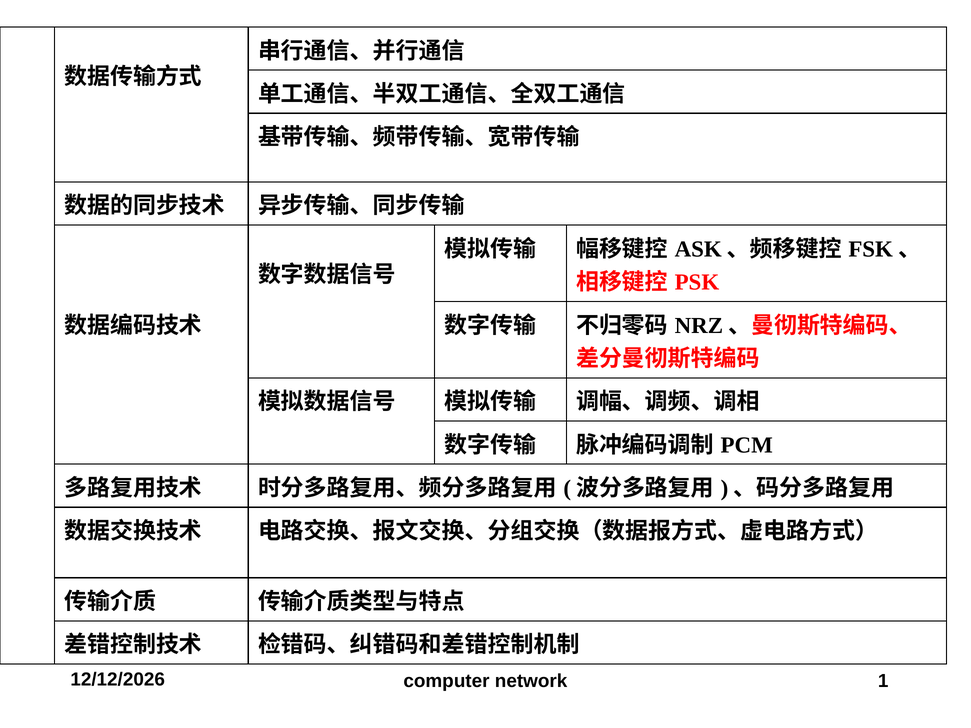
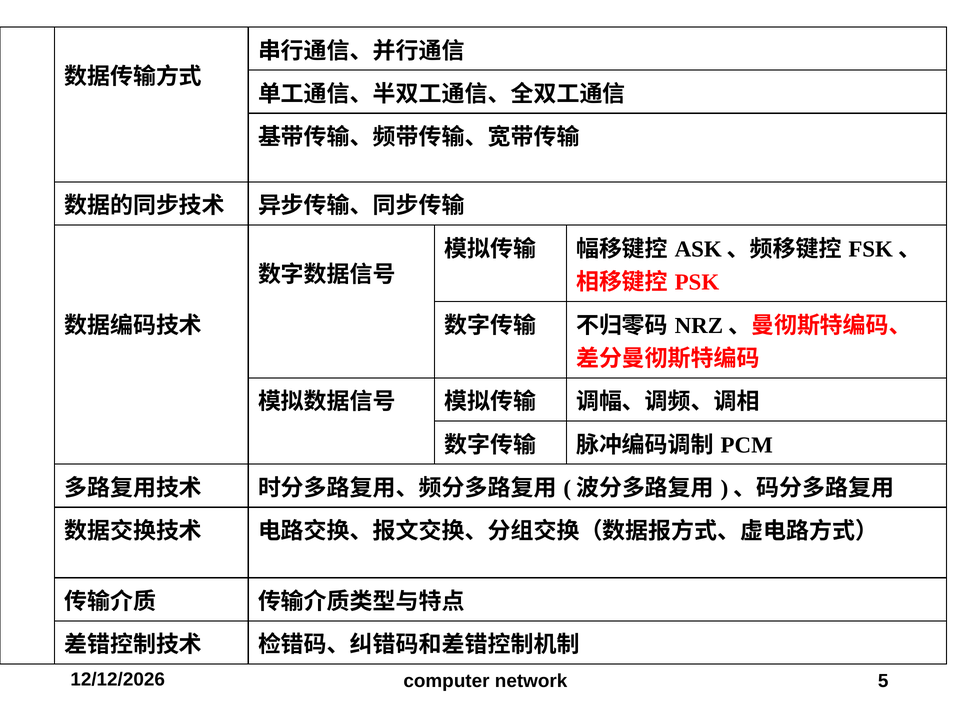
1: 1 -> 5
